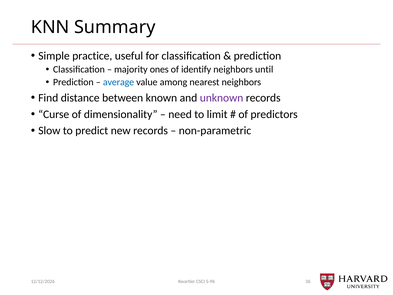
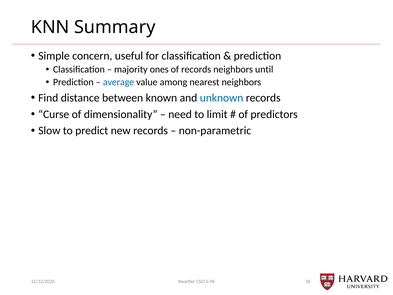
practice: practice -> concern
of identify: identify -> records
unknown colour: purple -> blue
